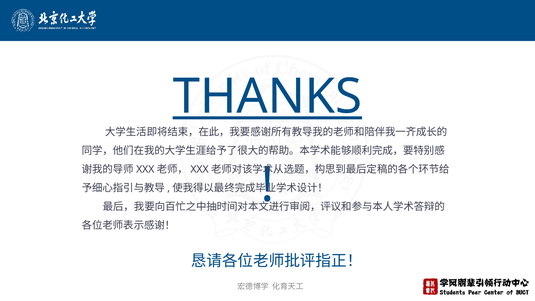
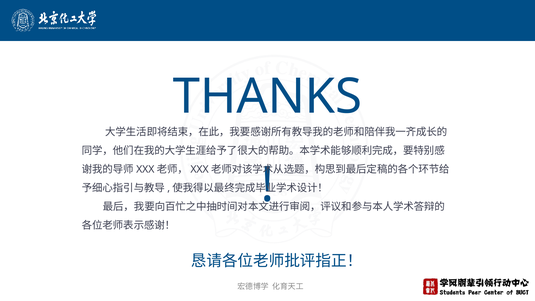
THANKS underline: present -> none
